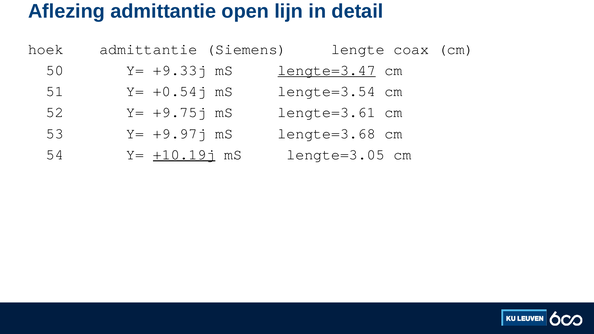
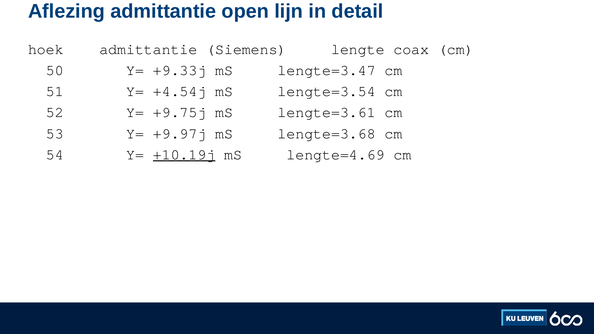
lengte=3.47 underline: present -> none
+0.54j: +0.54j -> +4.54j
lengte=3.05: lengte=3.05 -> lengte=4.69
